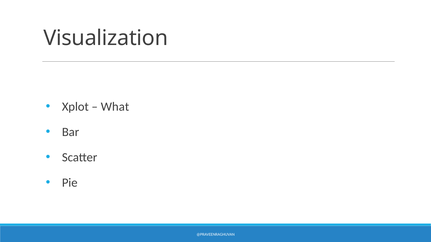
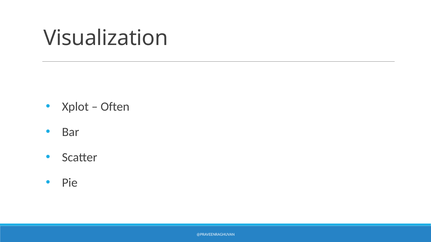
What: What -> Often
